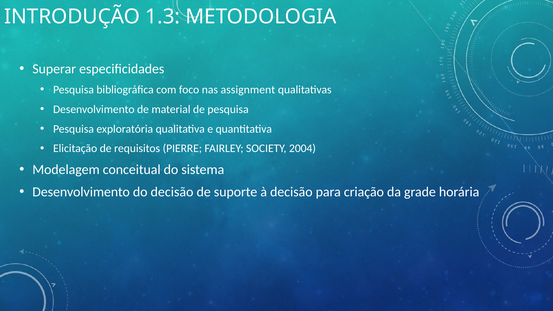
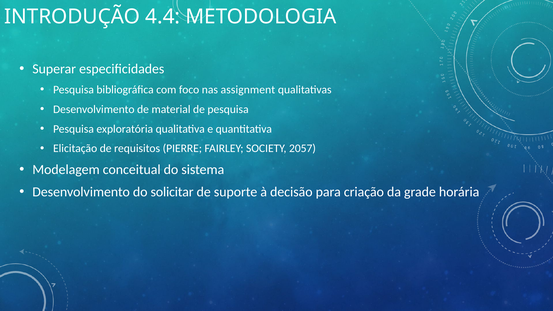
1.3: 1.3 -> 4.4
2004: 2004 -> 2057
do decisão: decisão -> solicitar
